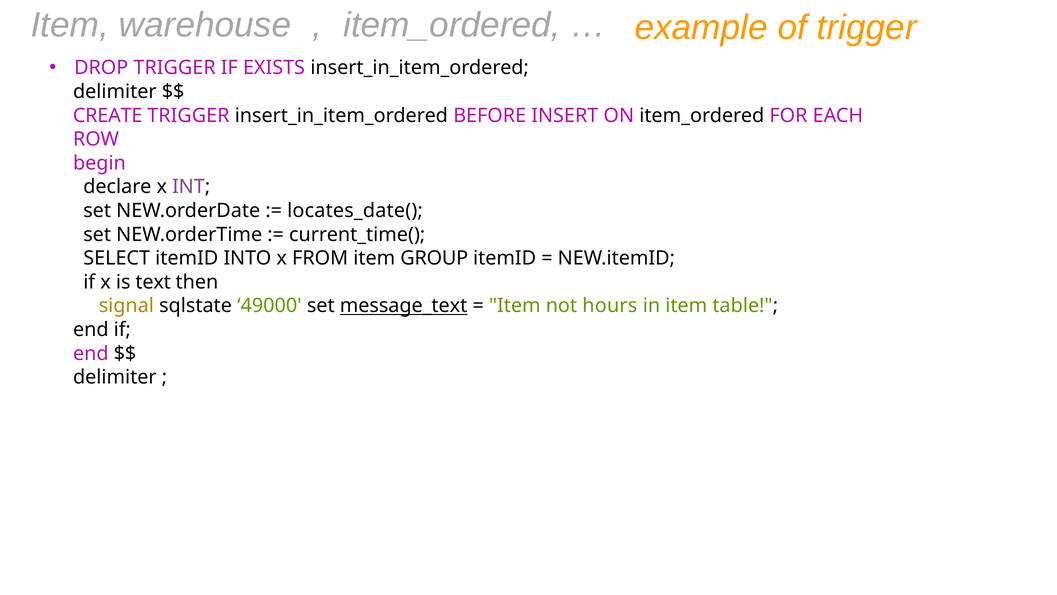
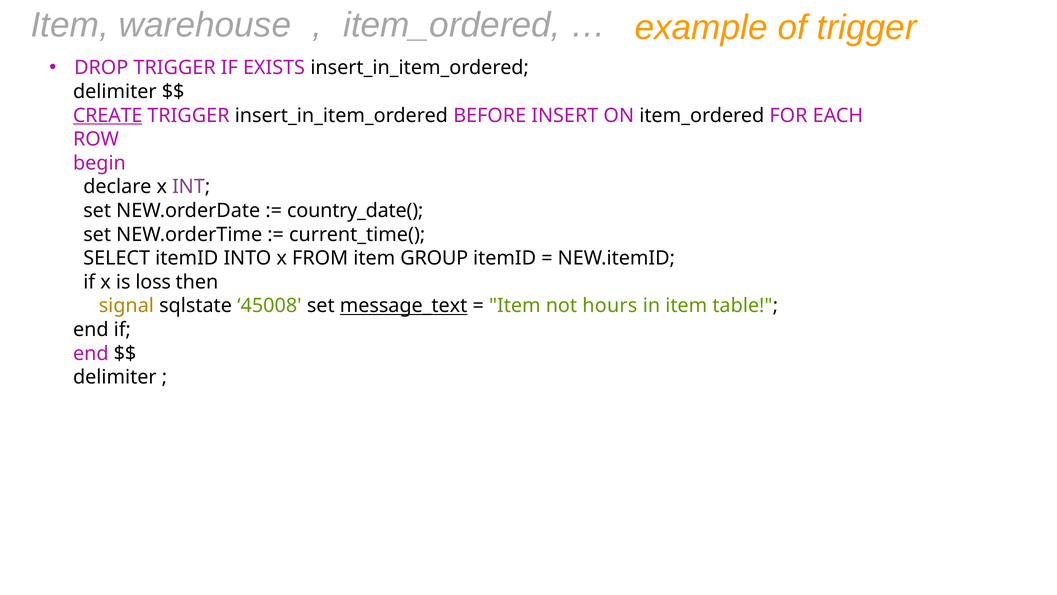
CREATE underline: none -> present
locates_date(: locates_date( -> country_date(
text: text -> loss
49000: 49000 -> 45008
